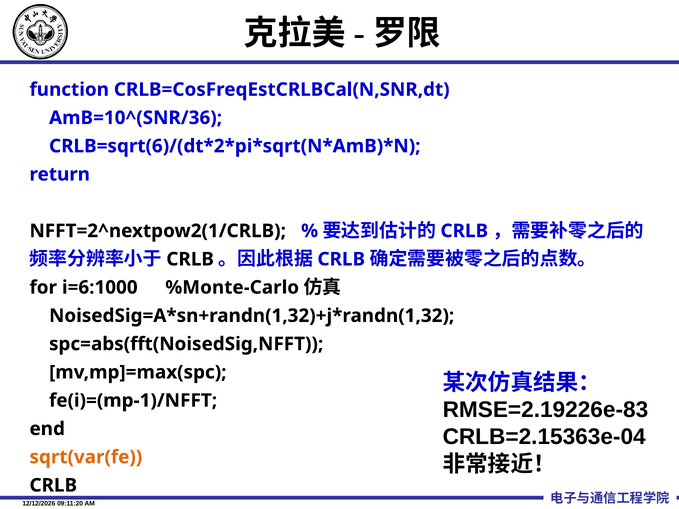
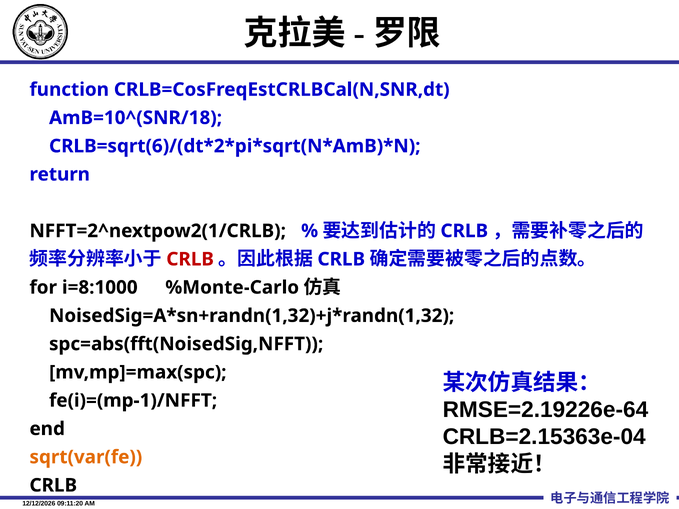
AmB=10^(SNR/36: AmB=10^(SNR/36 -> AmB=10^(SNR/18
CRLB at (190, 259) colour: black -> red
i=6:1000: i=6:1000 -> i=8:1000
RMSE=2.19226e-83: RMSE=2.19226e-83 -> RMSE=2.19226e-64
